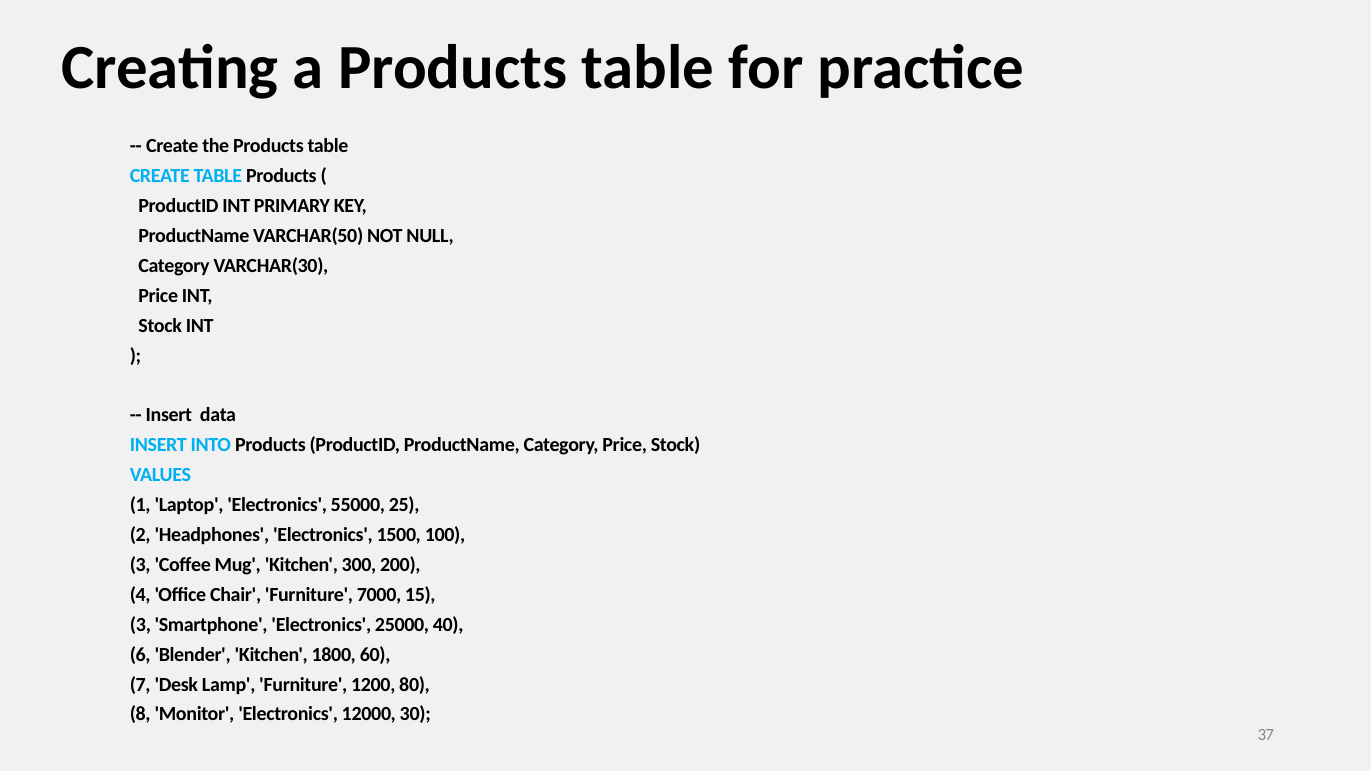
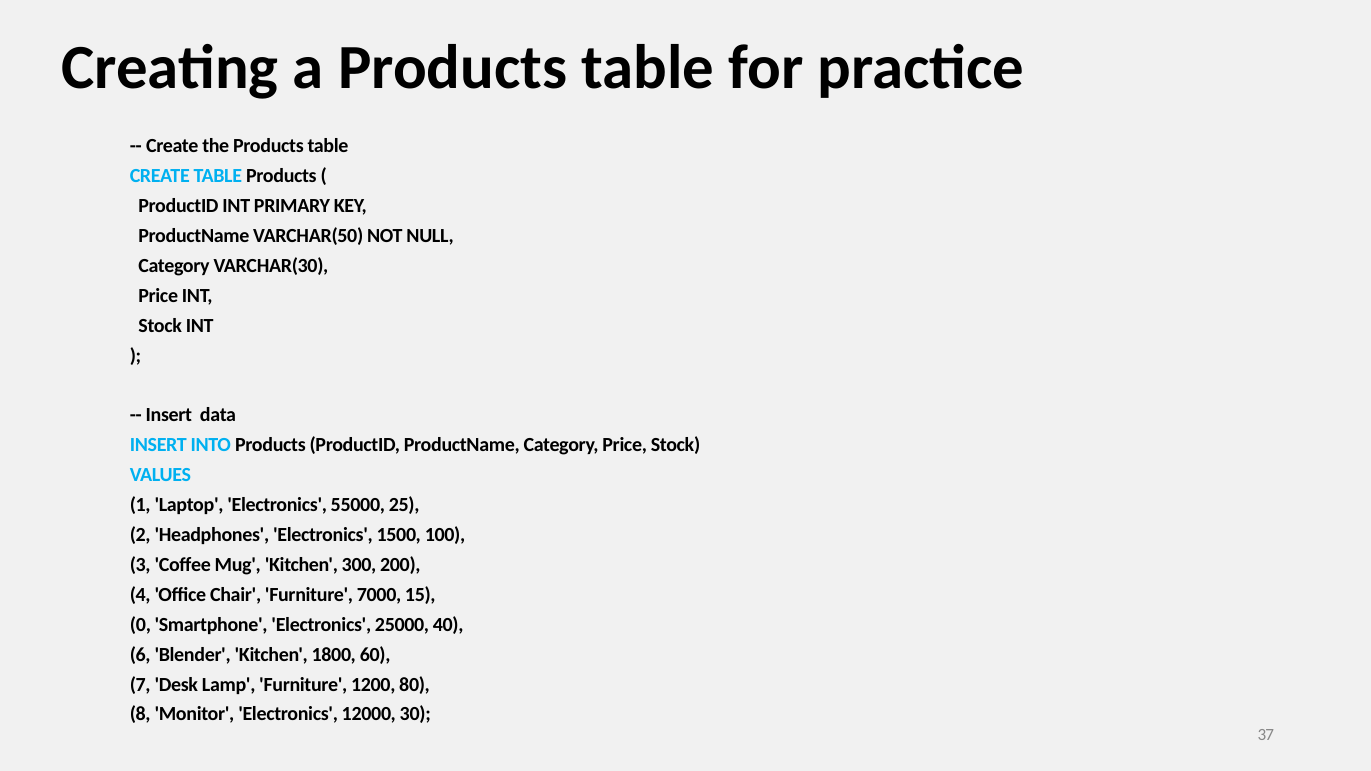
3 at (140, 625): 3 -> 0
